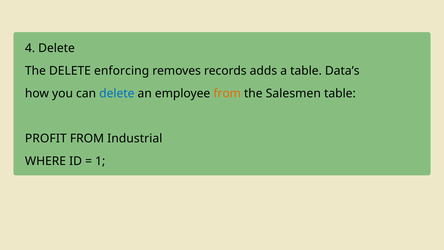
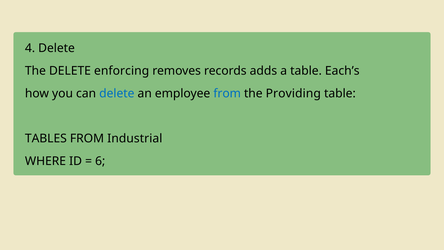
Data’s: Data’s -> Each’s
from at (227, 93) colour: orange -> blue
Salesmen: Salesmen -> Providing
PROFIT: PROFIT -> TABLES
1: 1 -> 6
